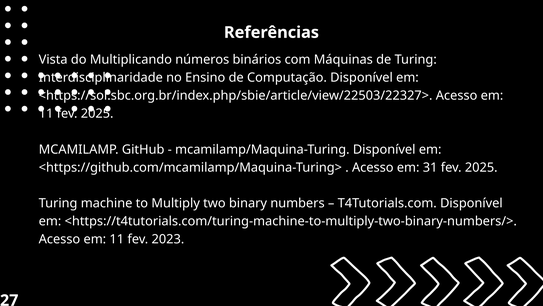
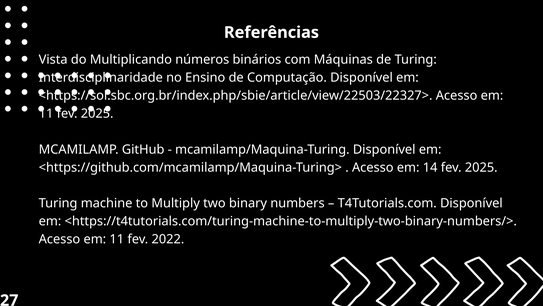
31: 31 -> 14
2023: 2023 -> 2022
